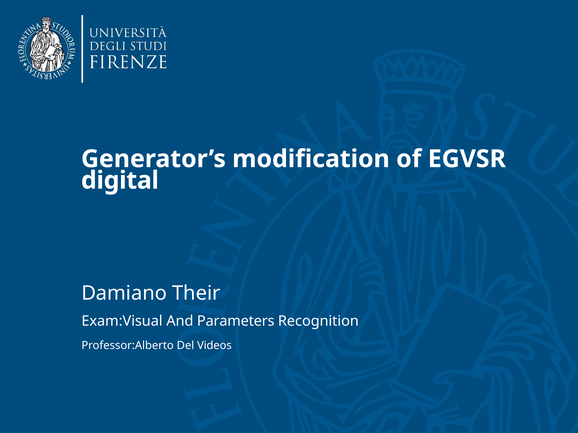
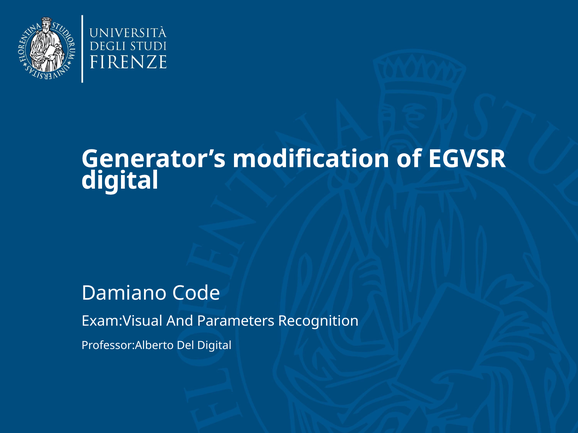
Their: Their -> Code
Del Videos: Videos -> Digital
